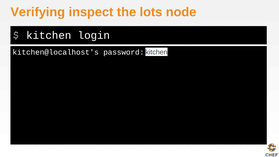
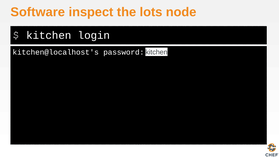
Verifying: Verifying -> Software
